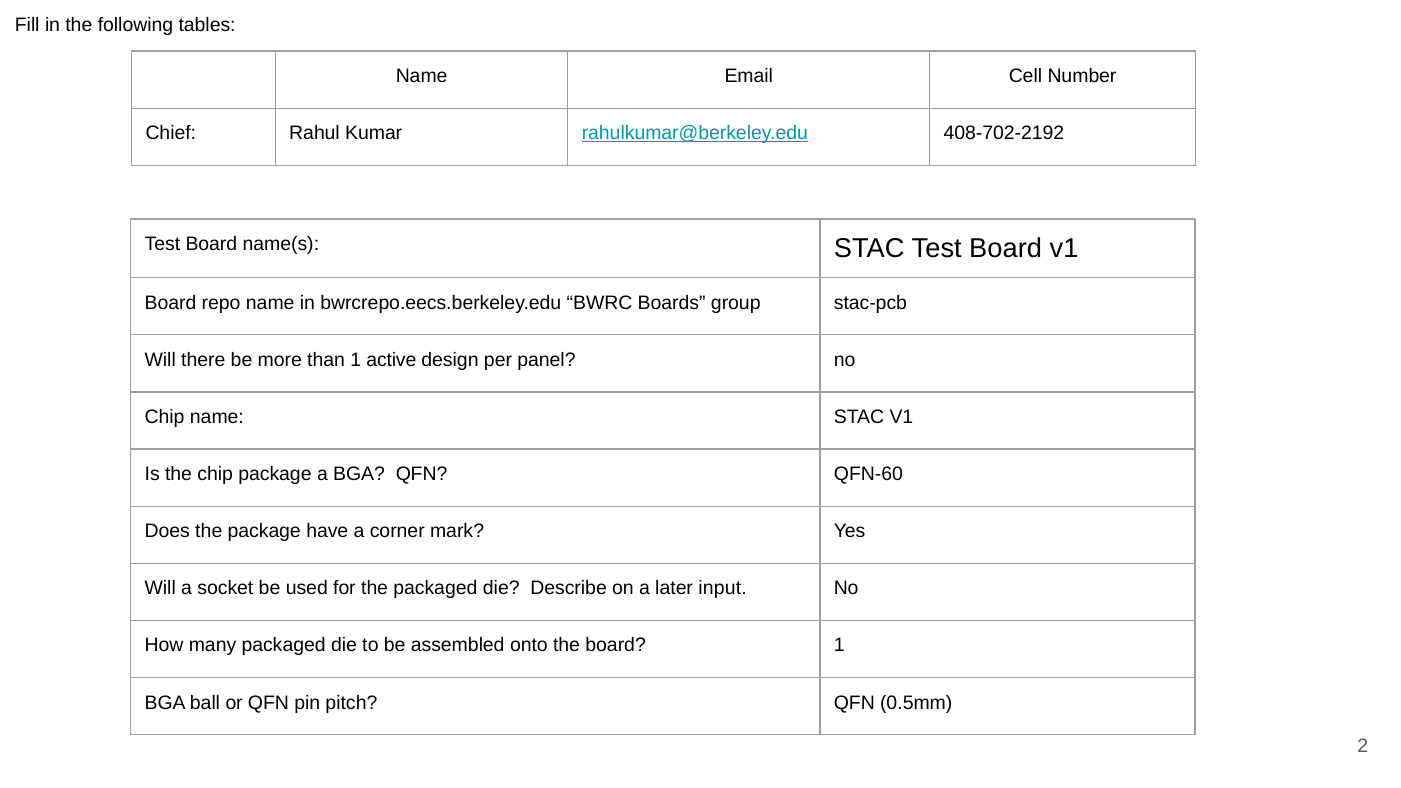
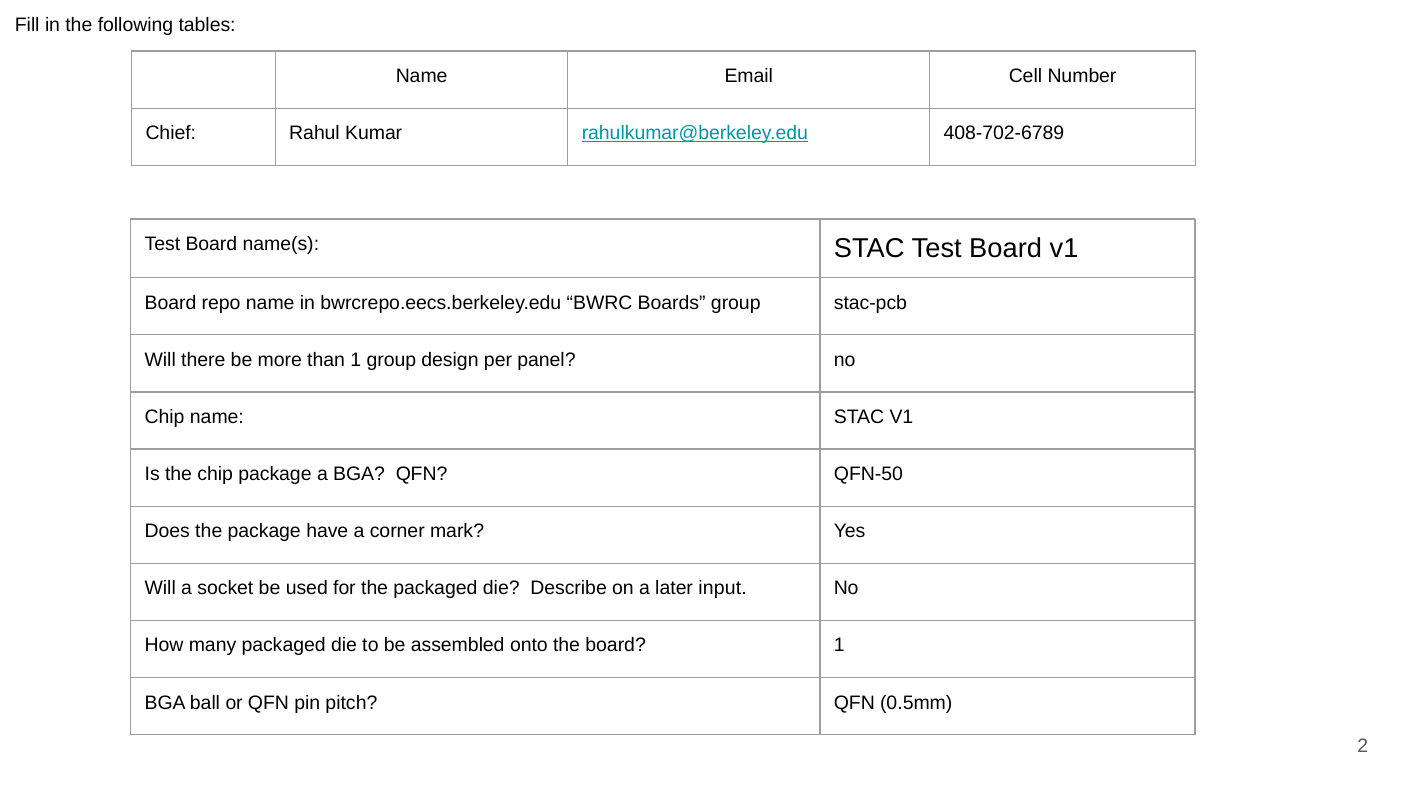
408-702-2192: 408-702-2192 -> 408-702-6789
1 active: active -> group
QFN-60: QFN-60 -> QFN-50
